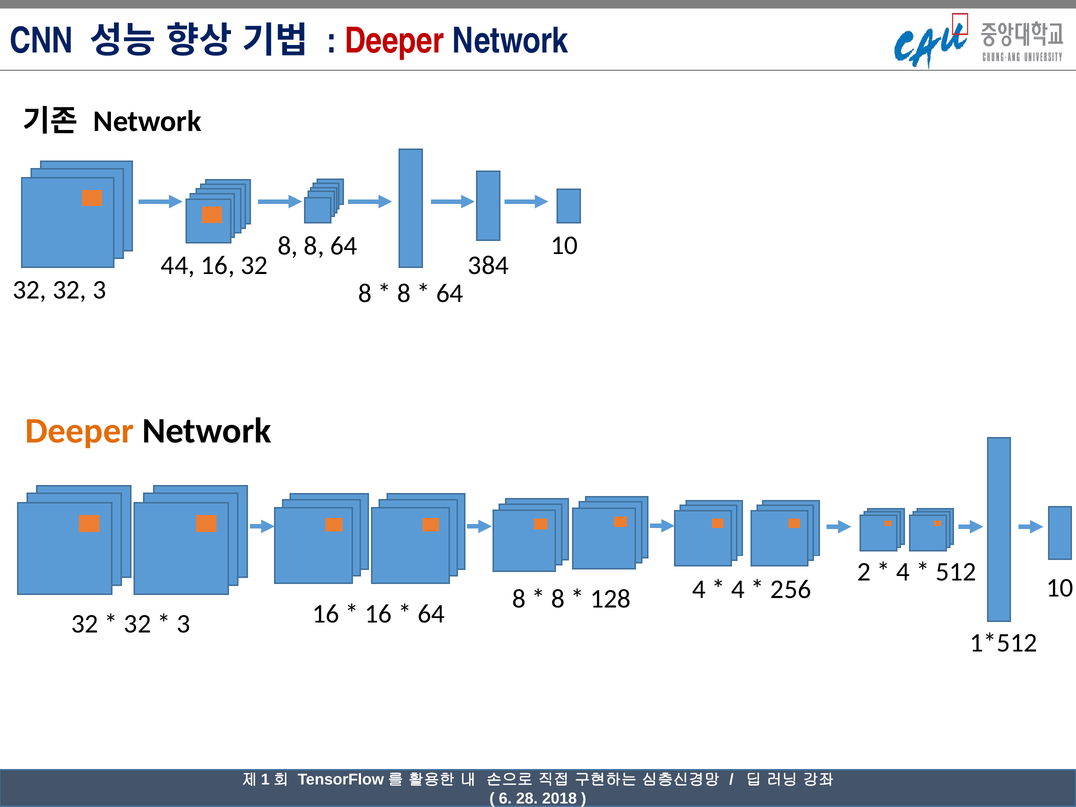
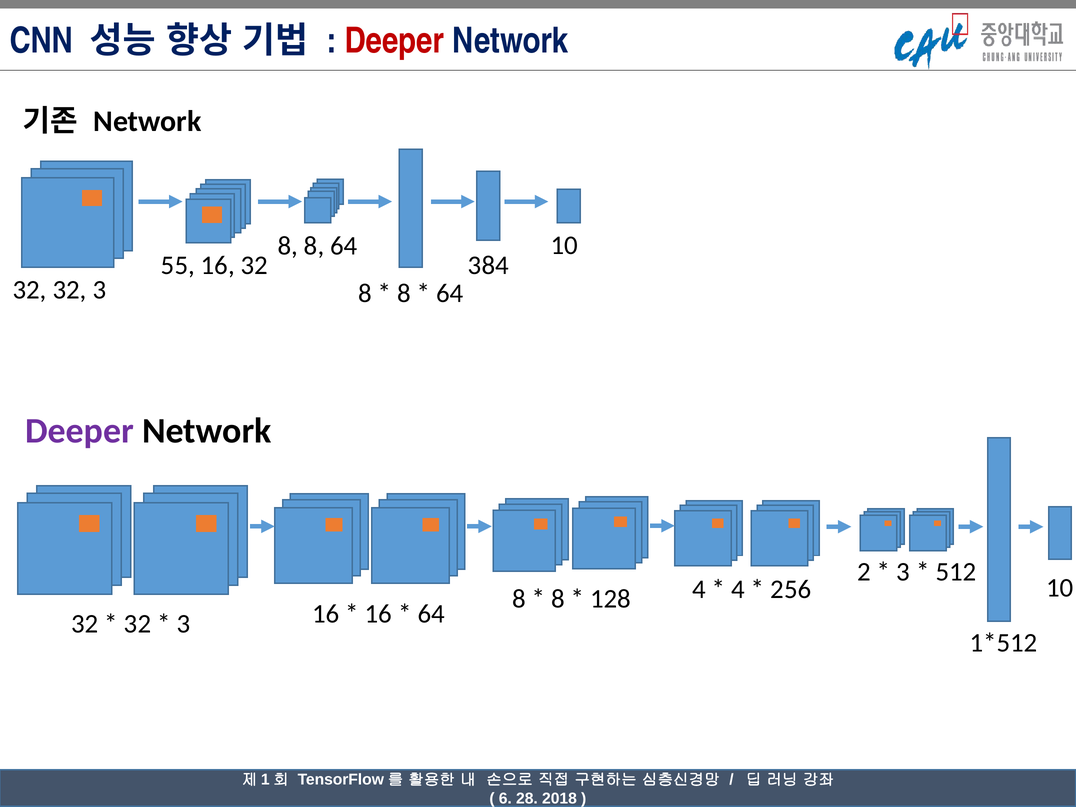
44: 44 -> 55
Deeper at (80, 431) colour: orange -> purple
4 at (903, 572): 4 -> 3
